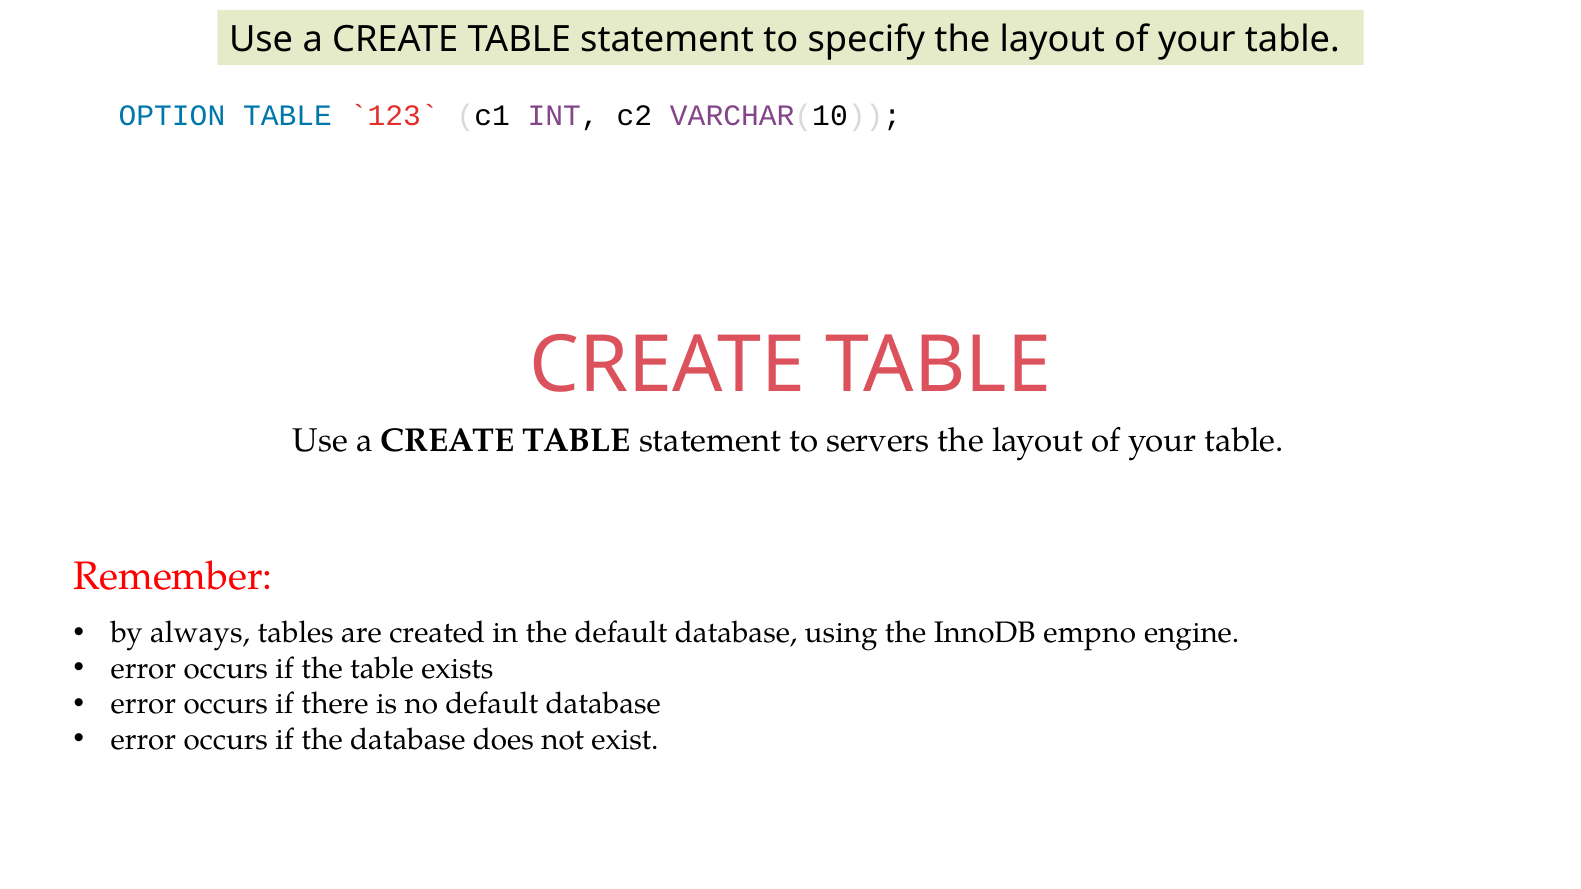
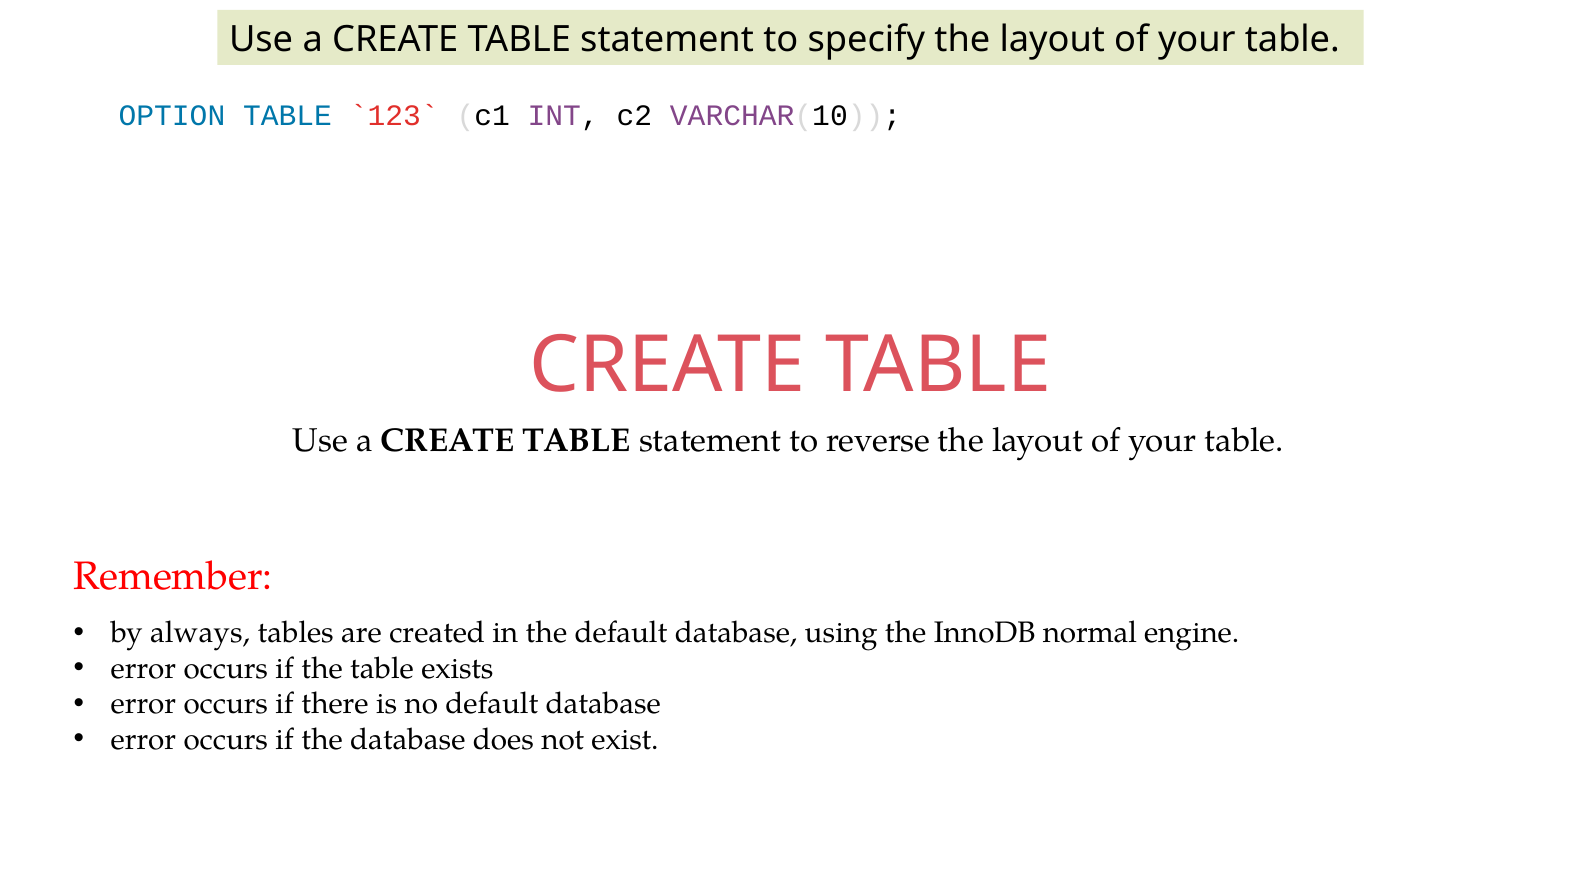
servers: servers -> reverse
empno: empno -> normal
